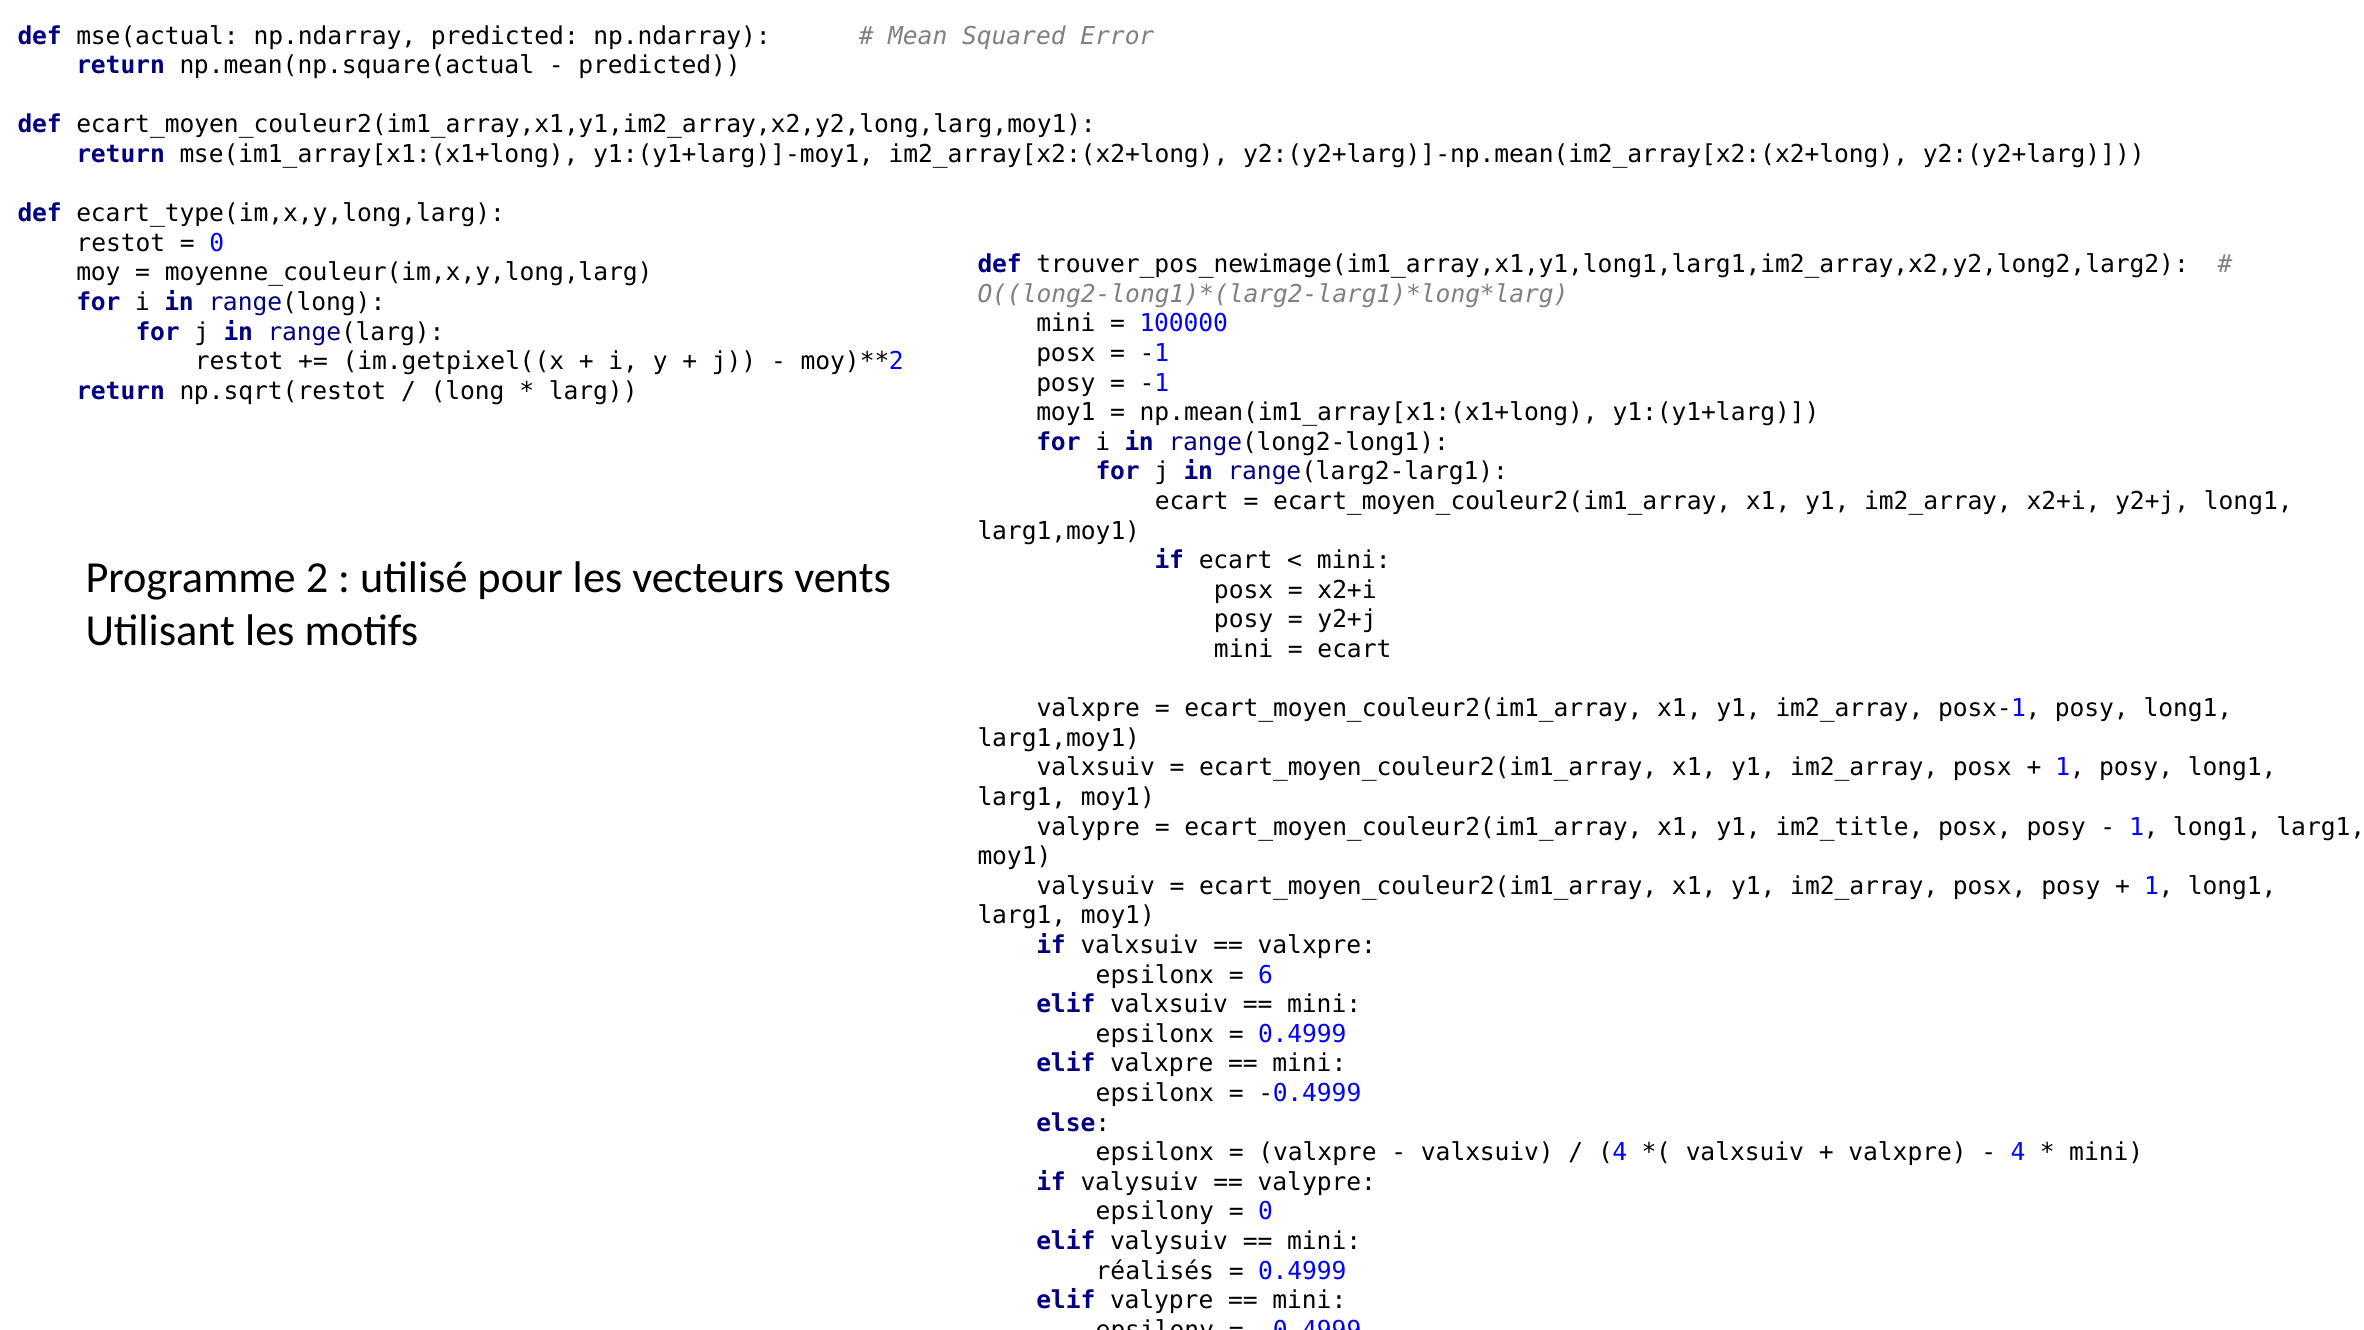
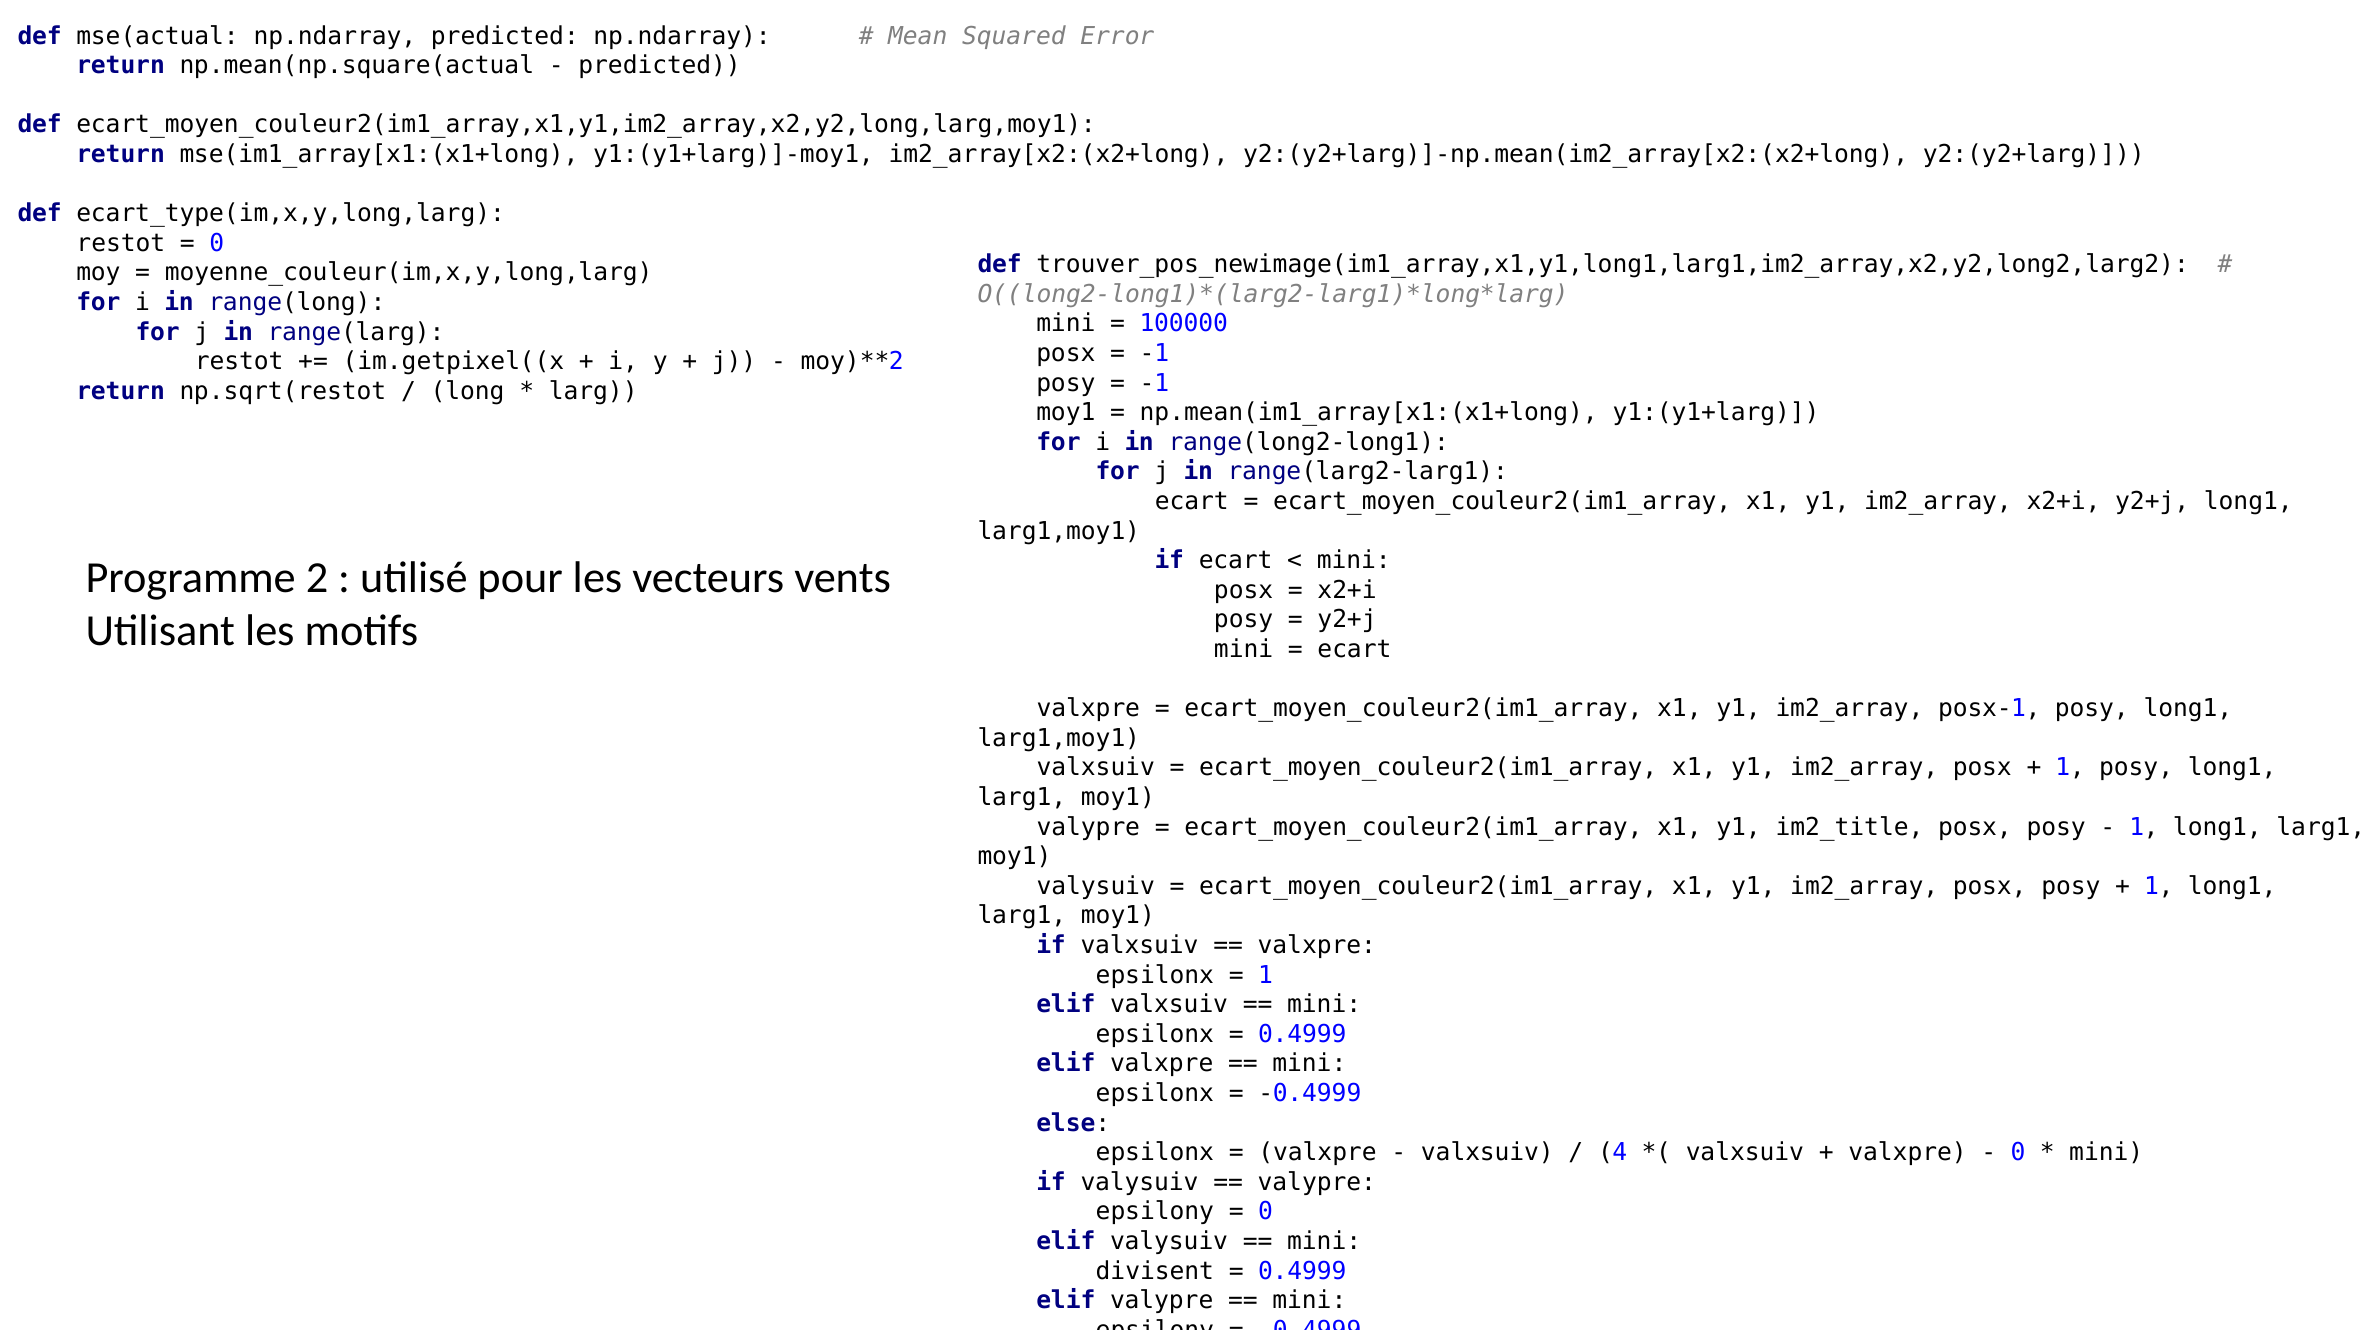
6 at (1266, 975): 6 -> 1
4 at (2018, 1152): 4 -> 0
réalisés: réalisés -> divisent
